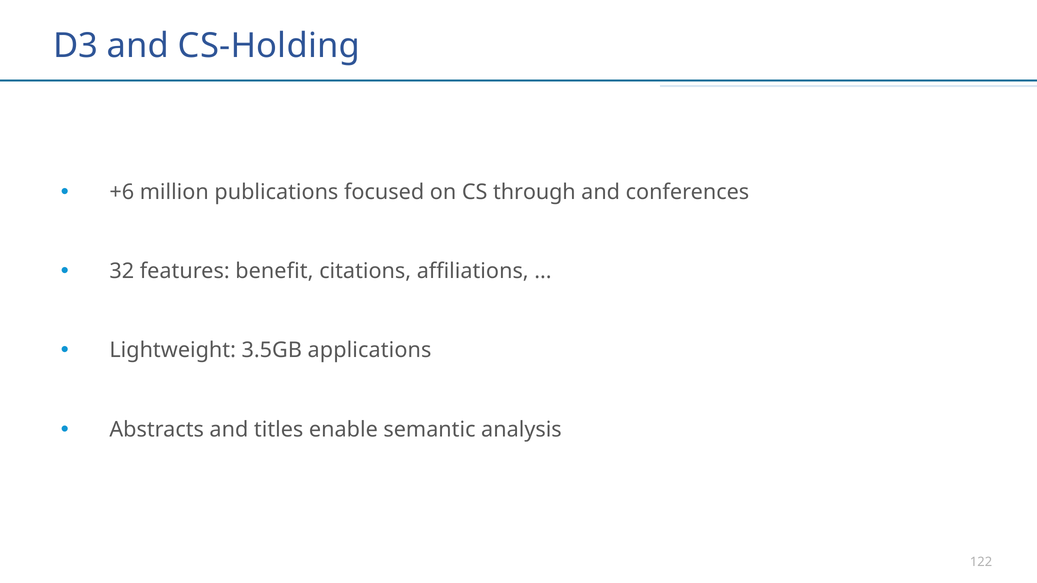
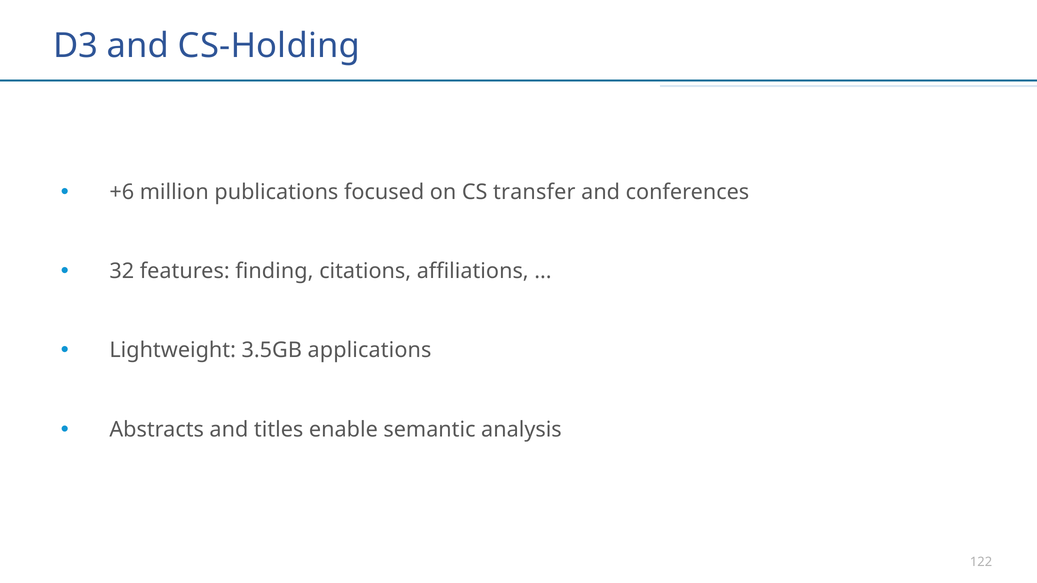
through: through -> transfer
benefit: benefit -> finding
